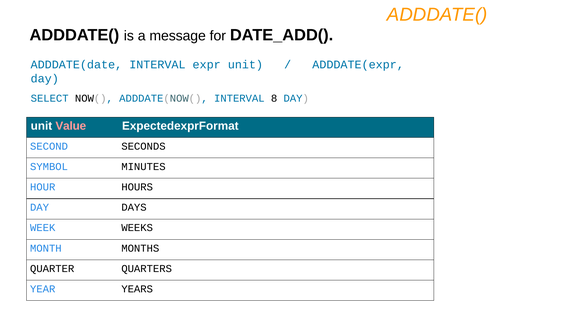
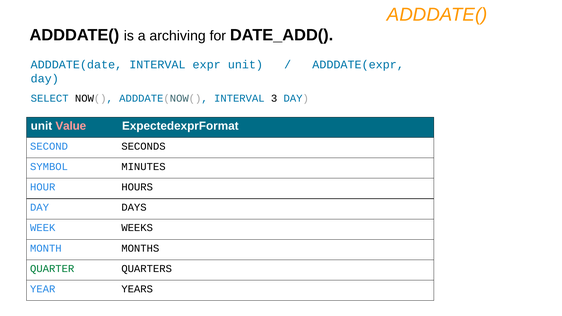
message: message -> archiving
8: 8 -> 3
QUARTER colour: black -> green
